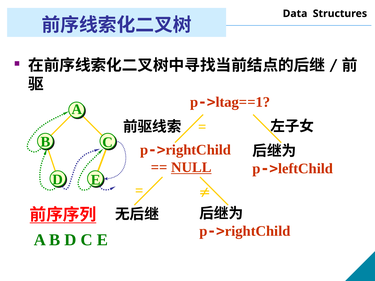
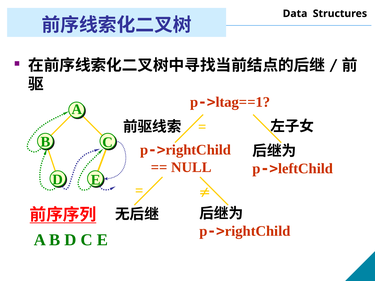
NULL underline: present -> none
